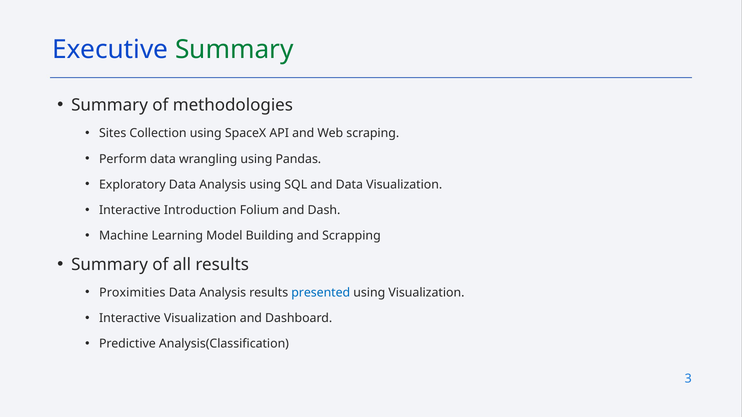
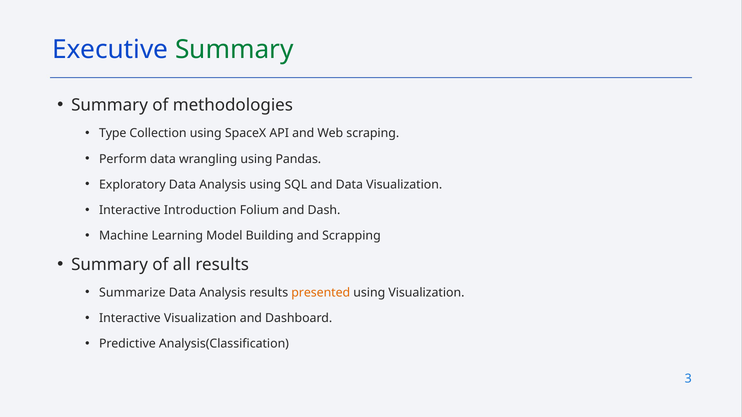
Sites: Sites -> Type
Proximities: Proximities -> Summarize
presented colour: blue -> orange
